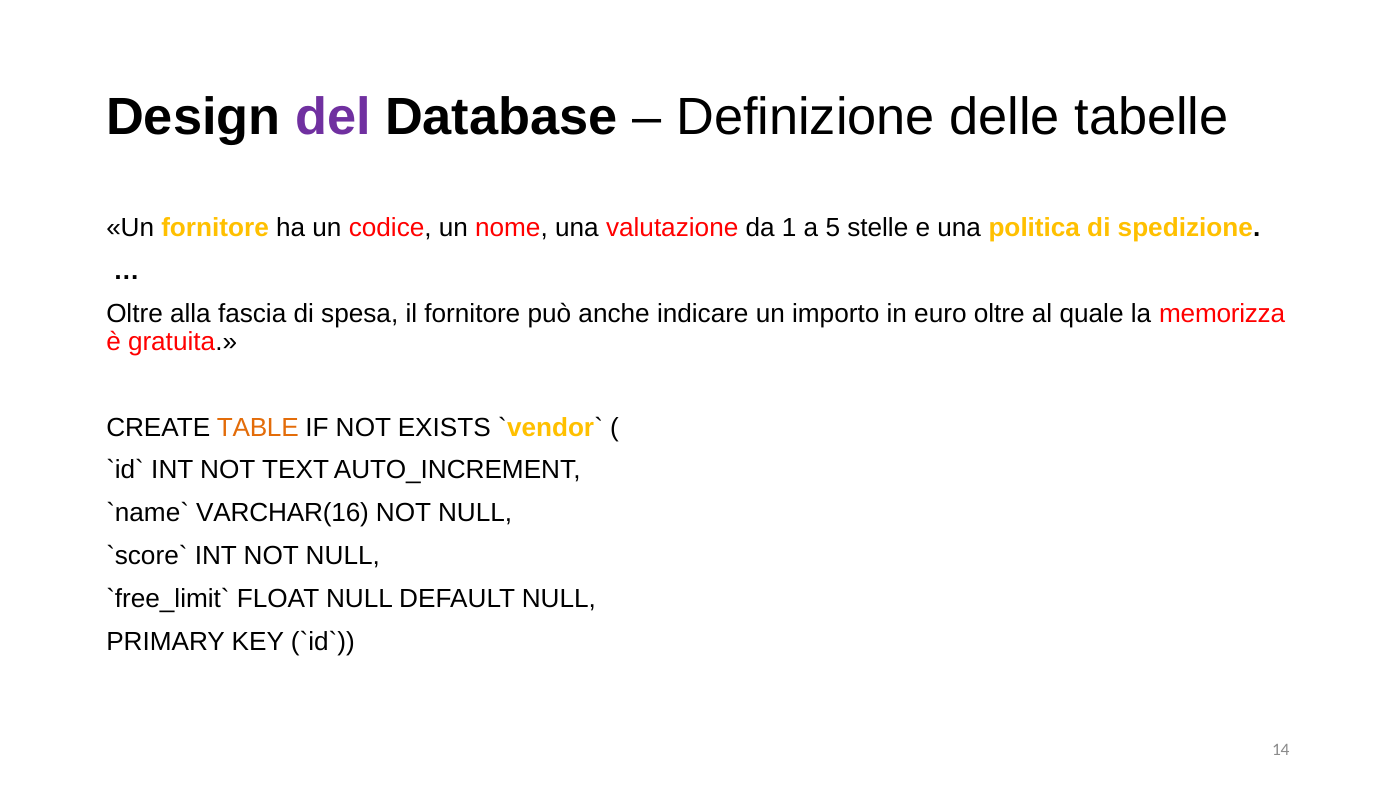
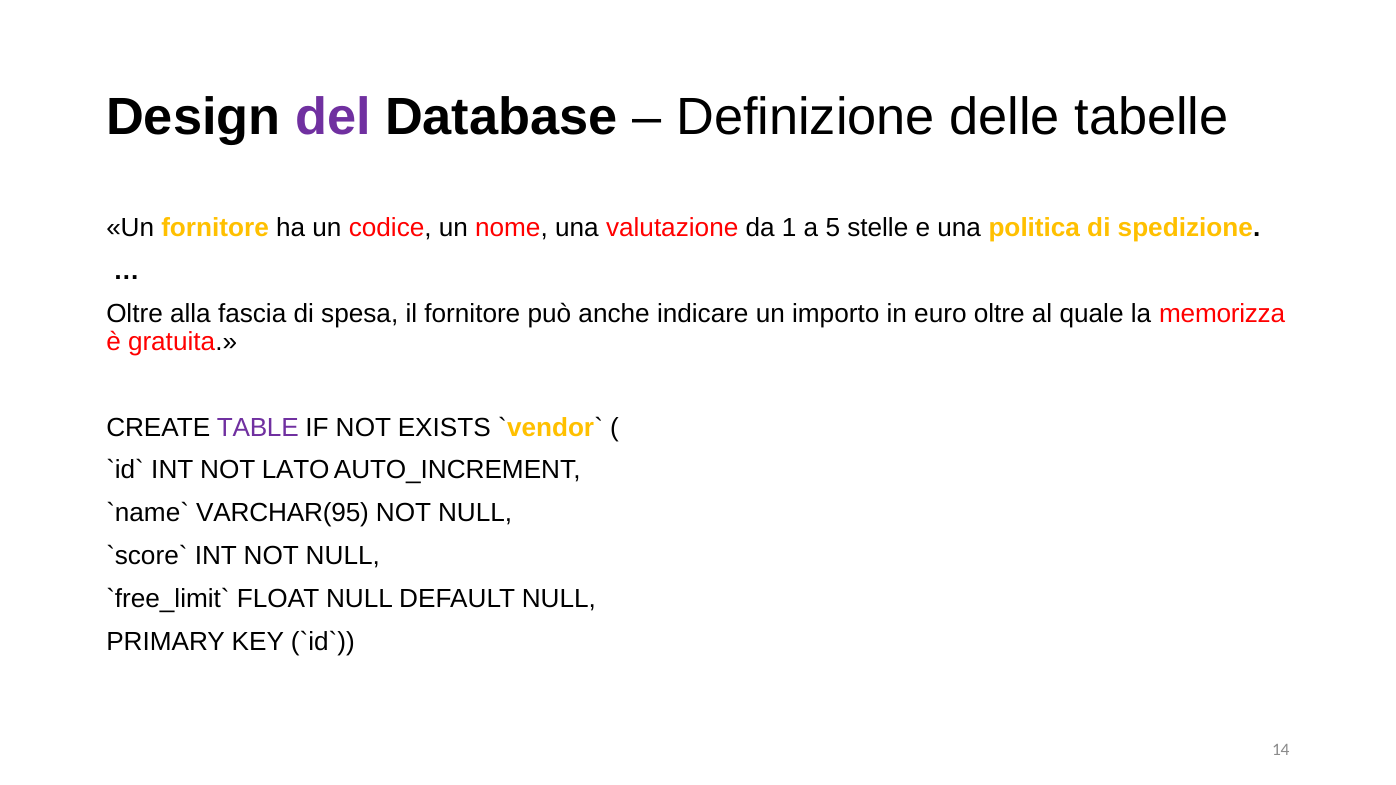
TABLE colour: orange -> purple
TEXT: TEXT -> LATO
VARCHAR(16: VARCHAR(16 -> VARCHAR(95
